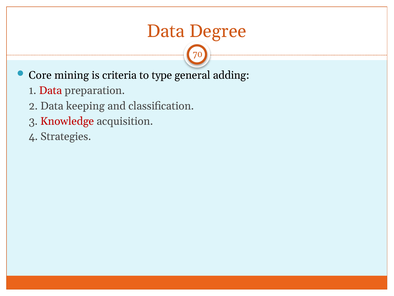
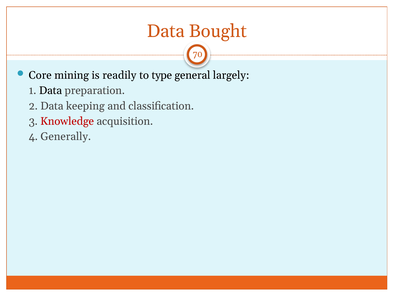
Degree: Degree -> Bought
criteria: criteria -> readily
adding: adding -> largely
Data at (51, 90) colour: red -> black
Strategies: Strategies -> Generally
